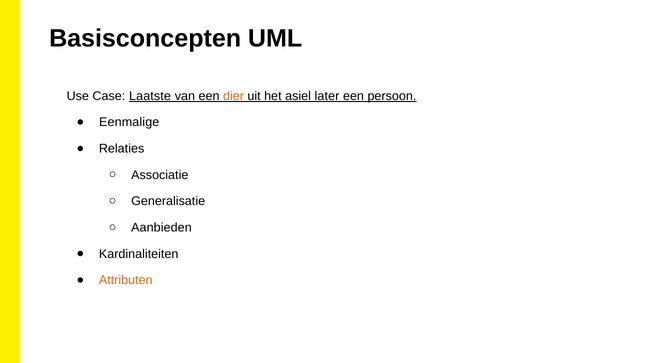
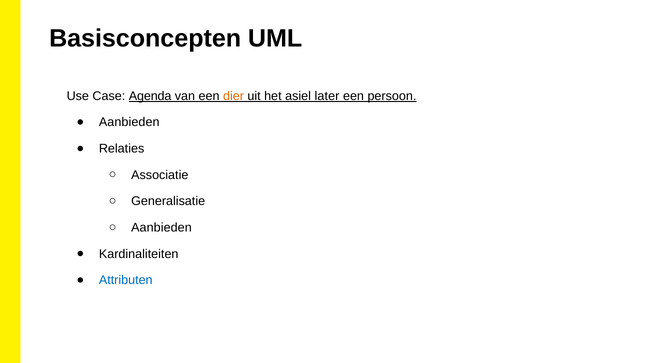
Laatste: Laatste -> Agenda
Eenmalige at (129, 122): Eenmalige -> Aanbieden
Attributen colour: orange -> blue
